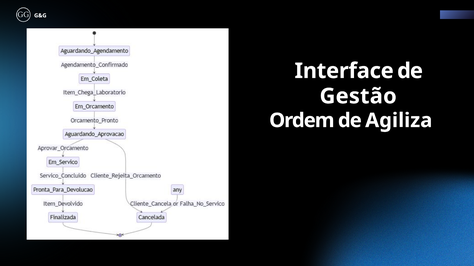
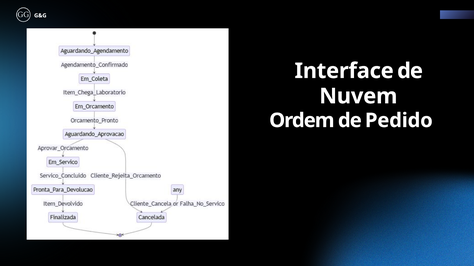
Gestão: Gestão -> Nuvem
Agiliza: Agiliza -> Pedido
